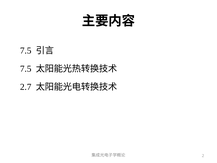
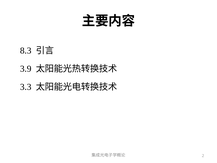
7.5 at (26, 51): 7.5 -> 8.3
7.5 at (26, 69): 7.5 -> 3.9
2.7: 2.7 -> 3.3
